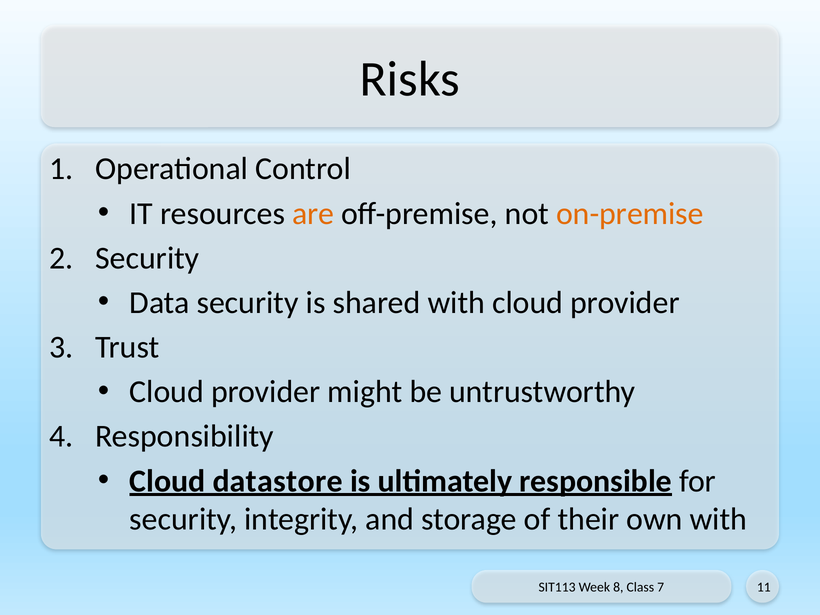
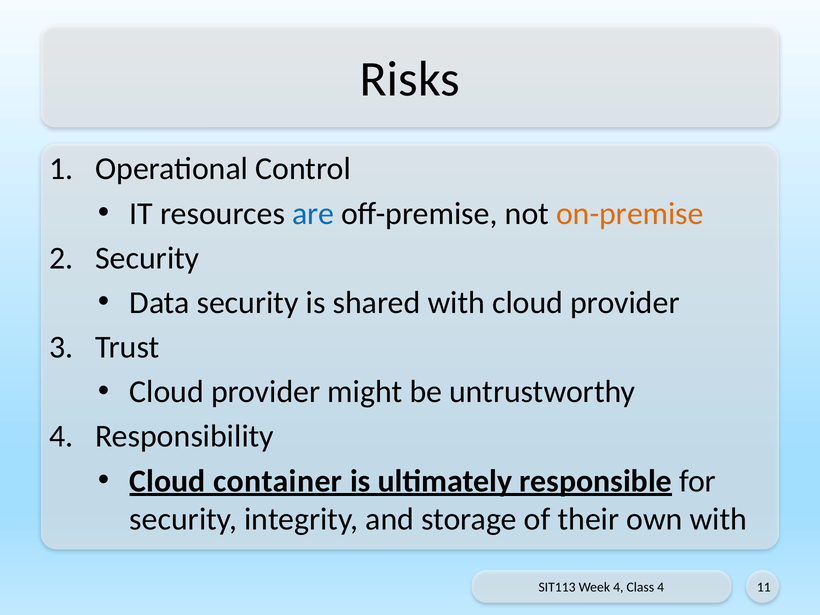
are colour: orange -> blue
datastore: datastore -> container
Week 8: 8 -> 4
Class 7: 7 -> 4
